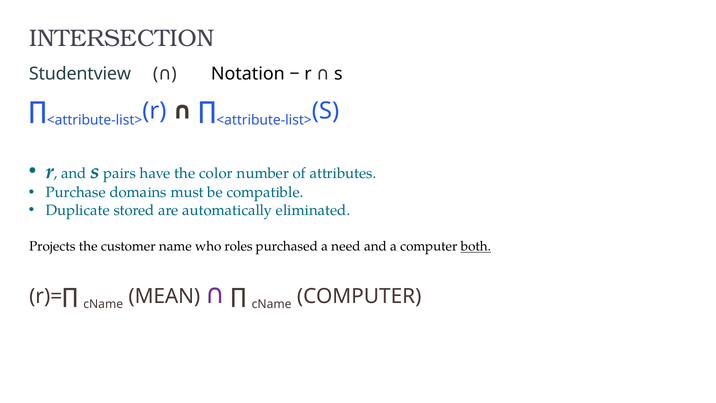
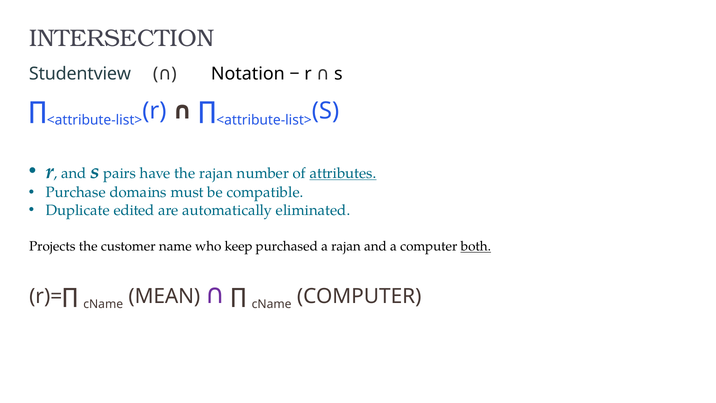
the color: color -> rajan
attributes underline: none -> present
stored: stored -> edited
roles: roles -> keep
a need: need -> rajan
